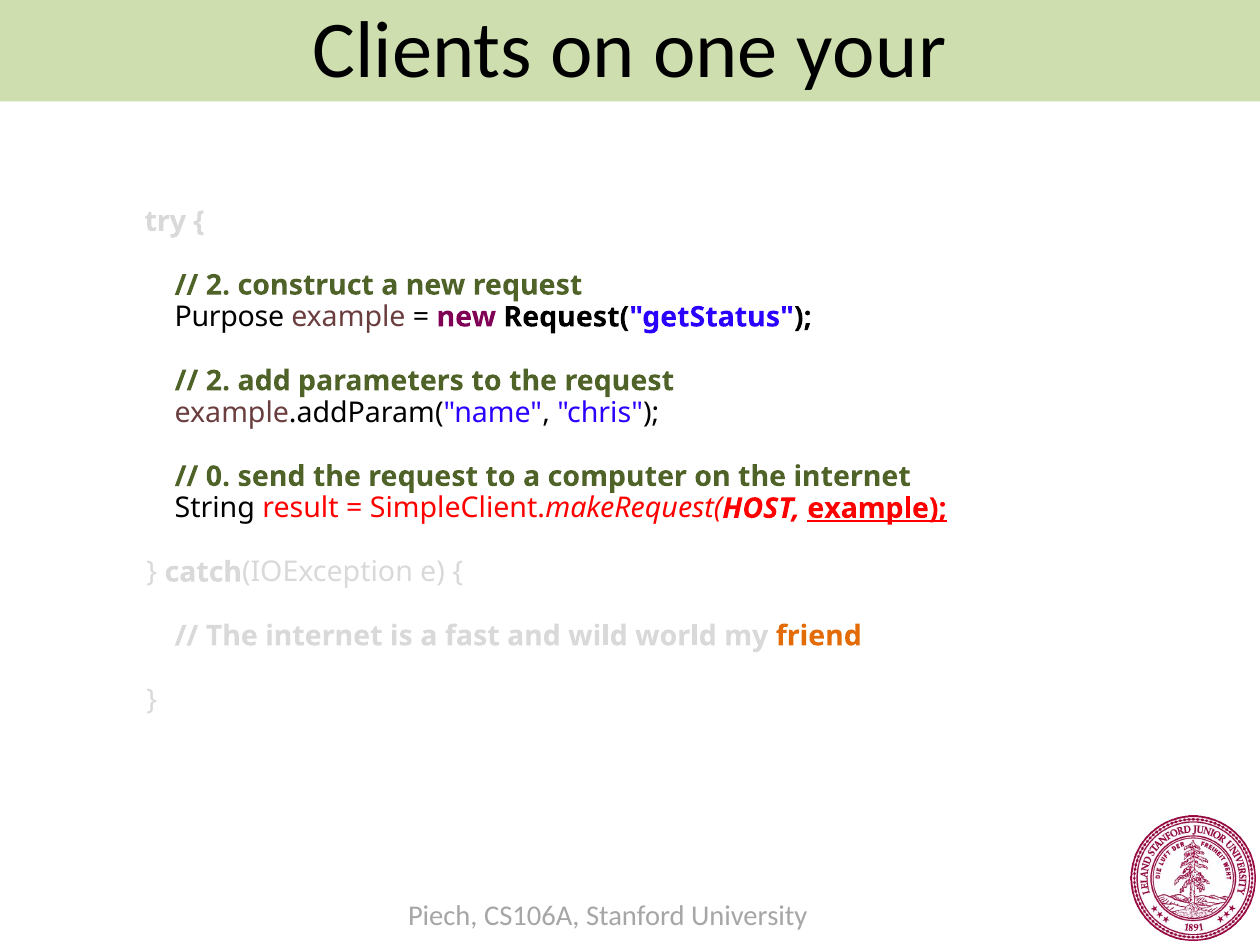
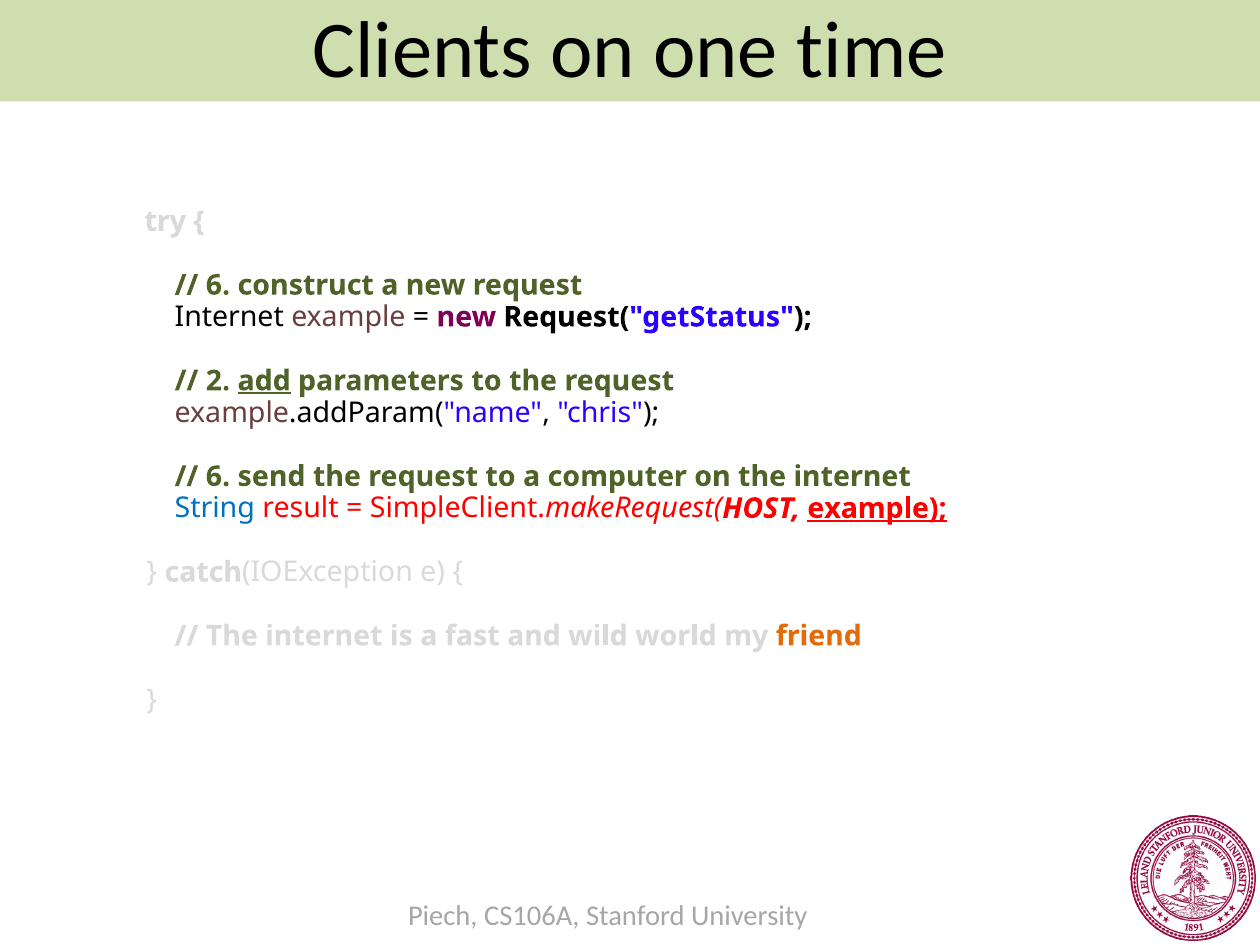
your: your -> time
2 at (218, 285): 2 -> 6
Purpose at (229, 317): Purpose -> Internet
add underline: none -> present
0 at (218, 476): 0 -> 6
String colour: black -> blue
